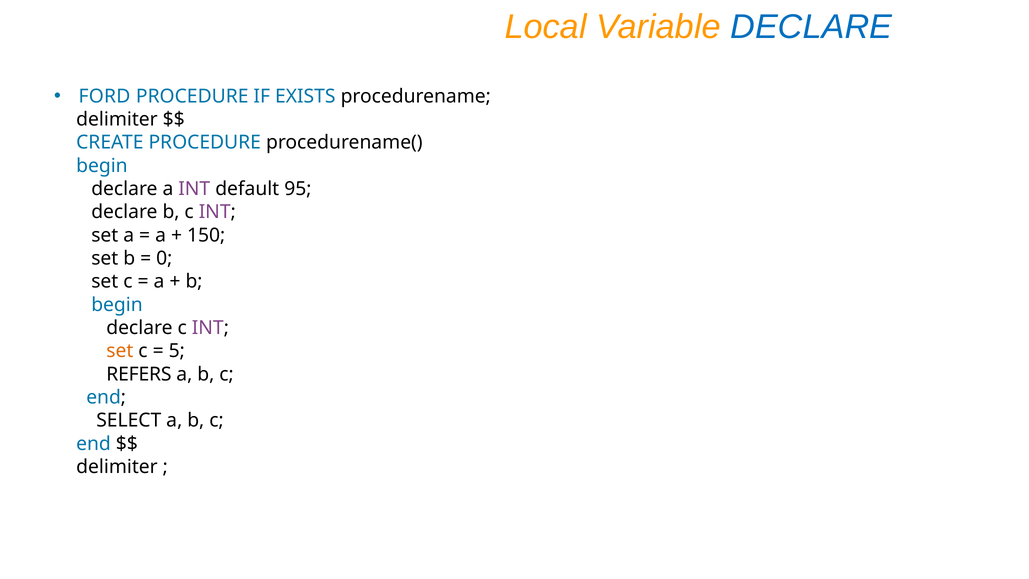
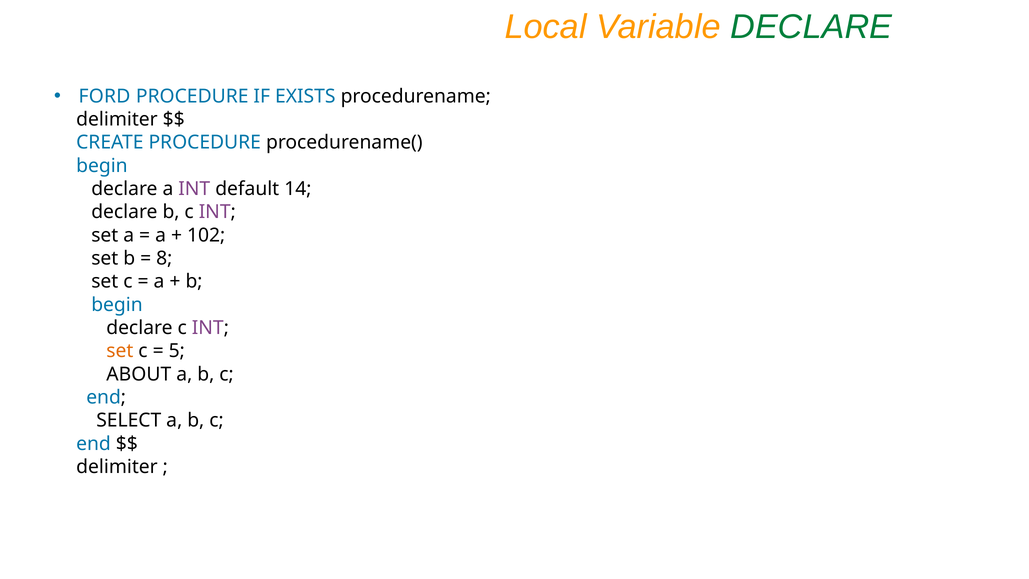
DECLARE at (811, 27) colour: blue -> green
95: 95 -> 14
150: 150 -> 102
0: 0 -> 8
REFERS: REFERS -> ABOUT
